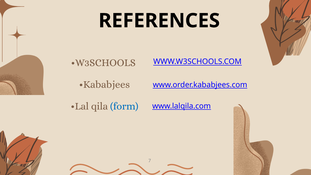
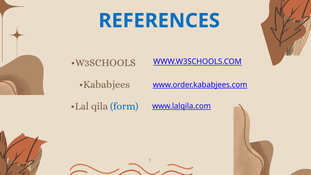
REFERENCES colour: black -> blue
